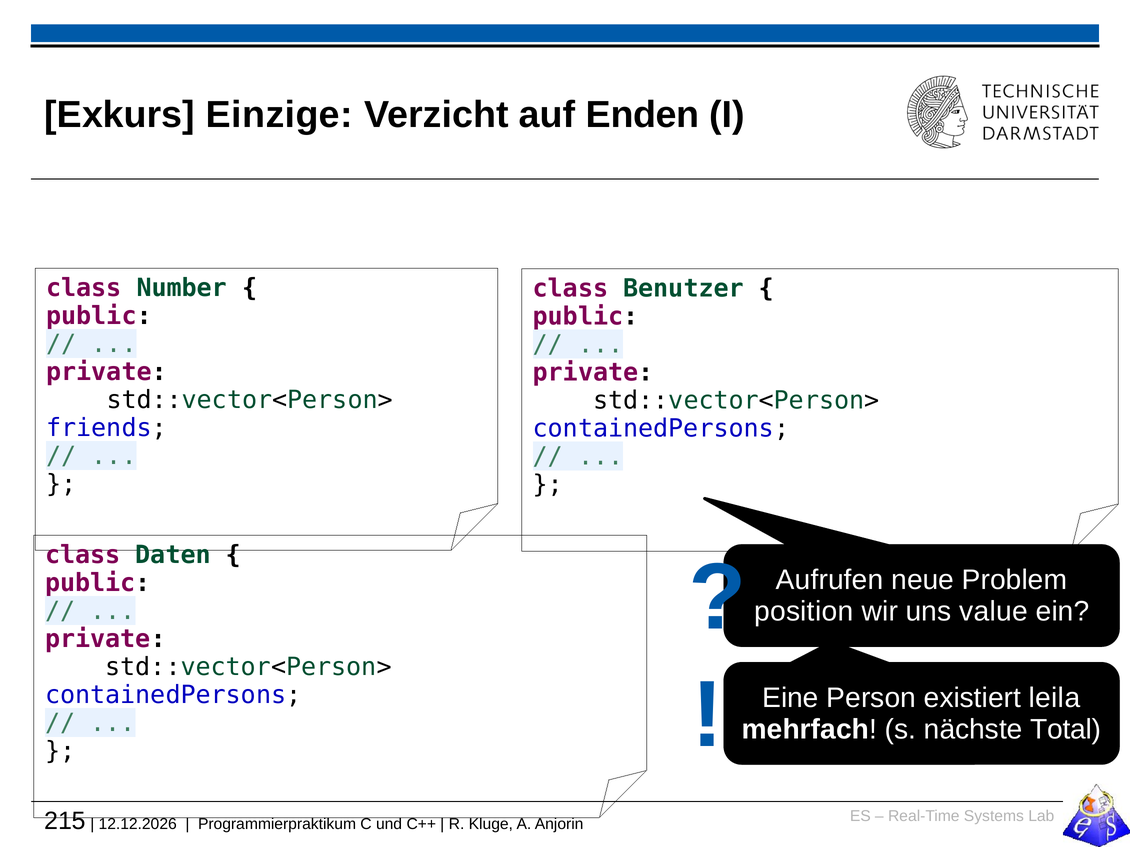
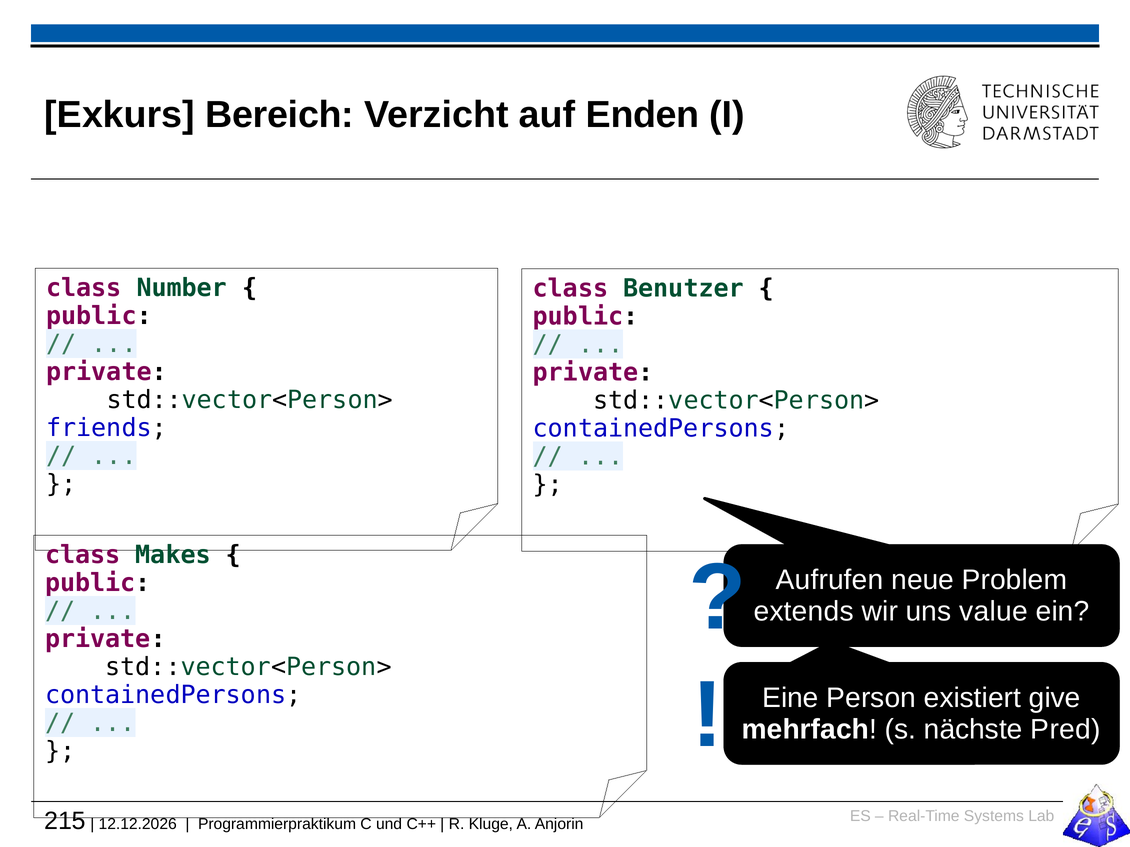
Einzige: Einzige -> Bereich
Daten: Daten -> Makes
position: position -> extends
leila: leila -> give
Total: Total -> Pred
